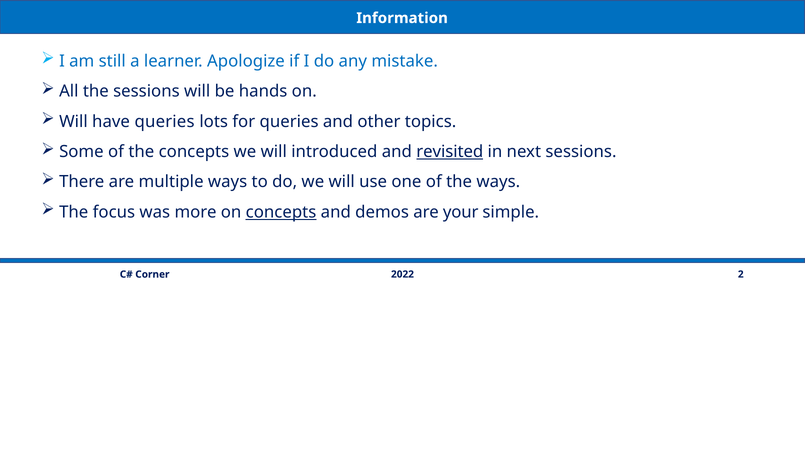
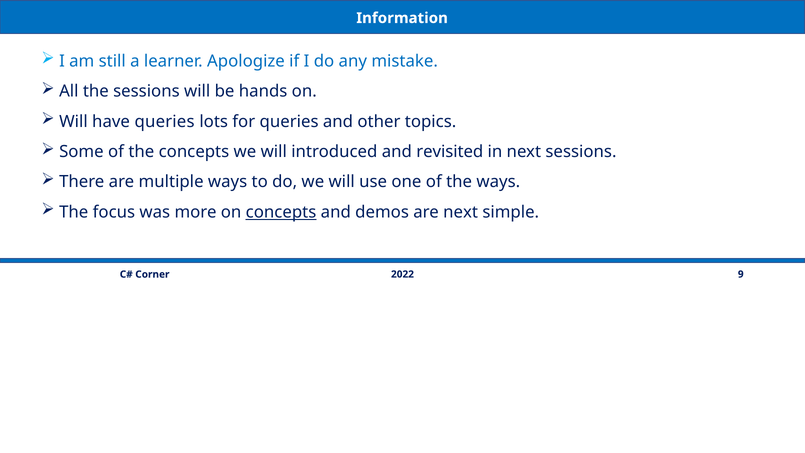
revisited underline: present -> none
are your: your -> next
2: 2 -> 9
